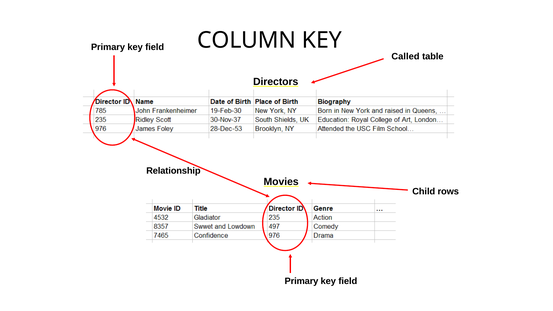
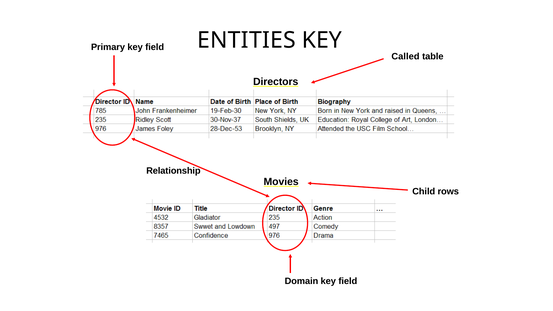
COLUMN: COLUMN -> ENTITIES
Primary at (302, 281): Primary -> Domain
